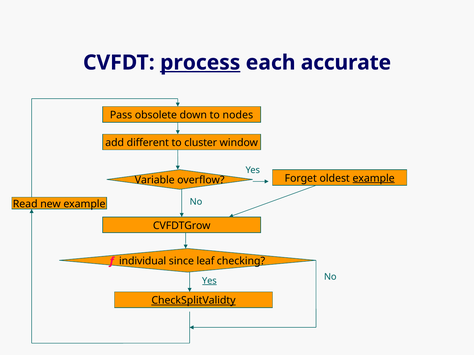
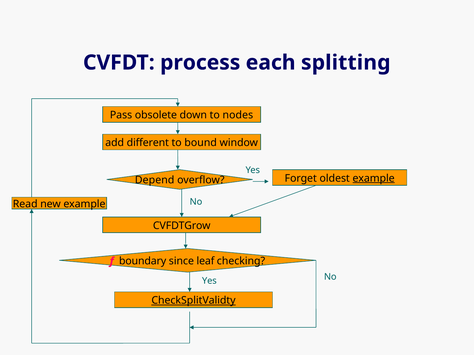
process underline: present -> none
accurate: accurate -> splitting
cluster: cluster -> bound
Variable: Variable -> Depend
individual: individual -> boundary
Yes at (209, 281) underline: present -> none
